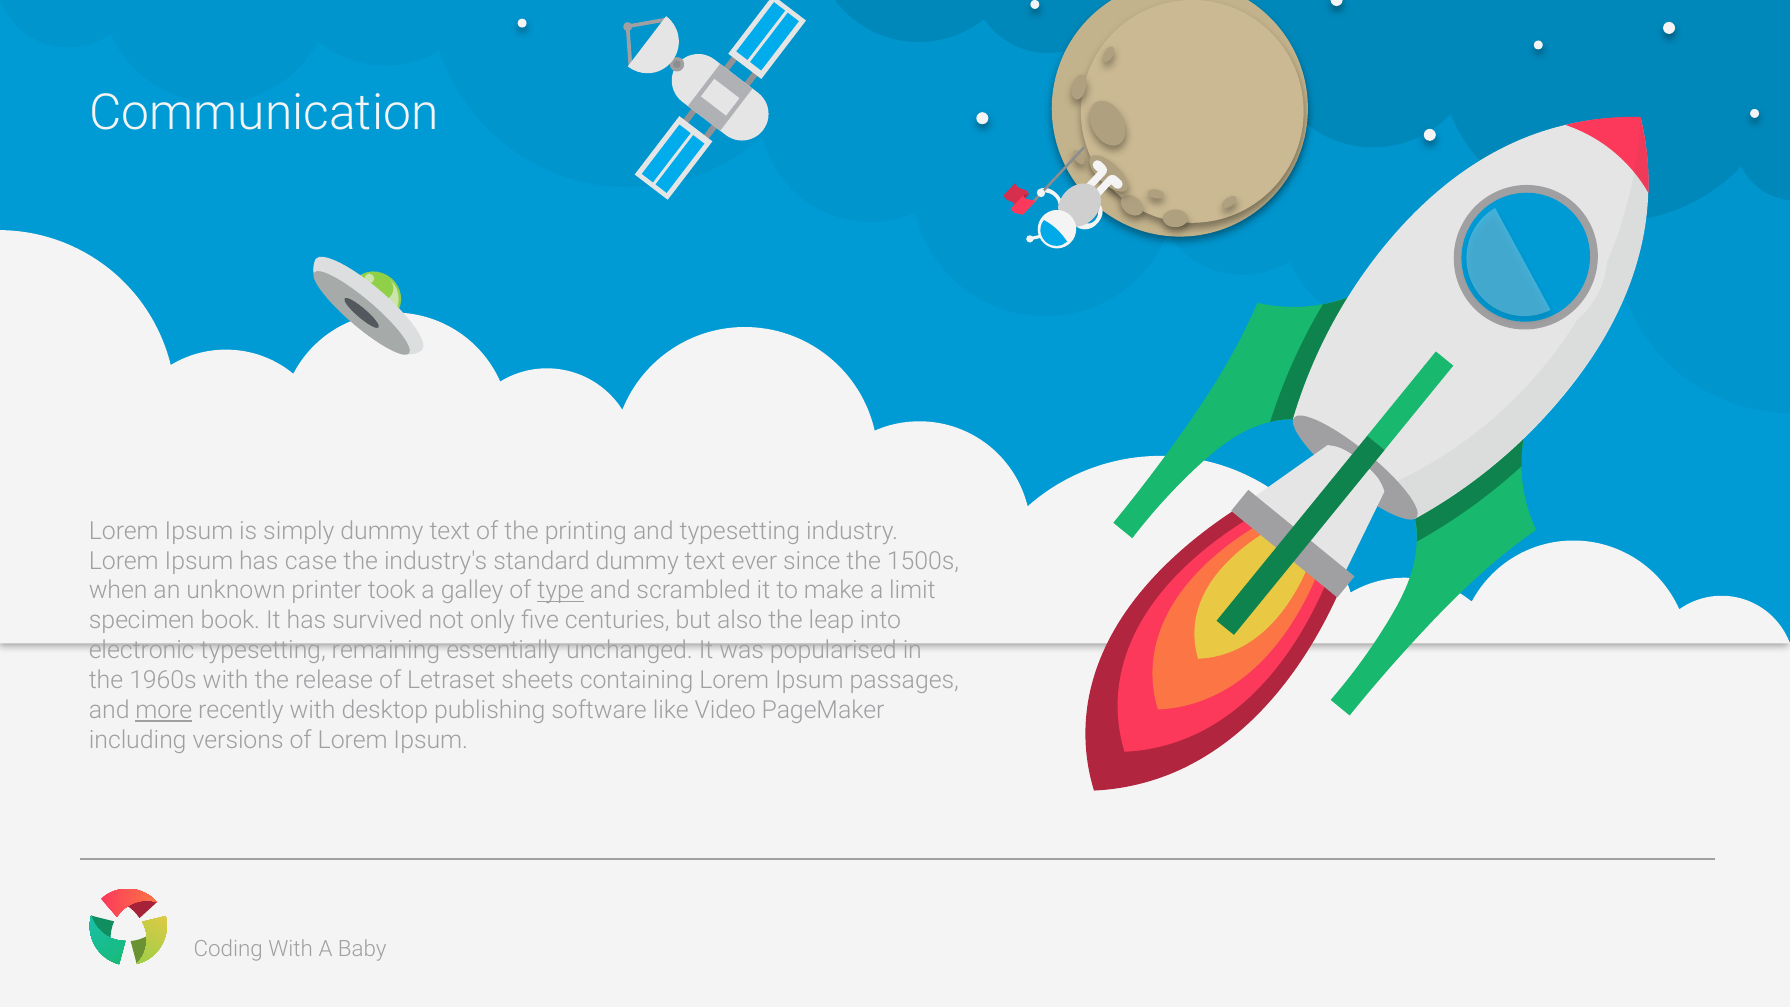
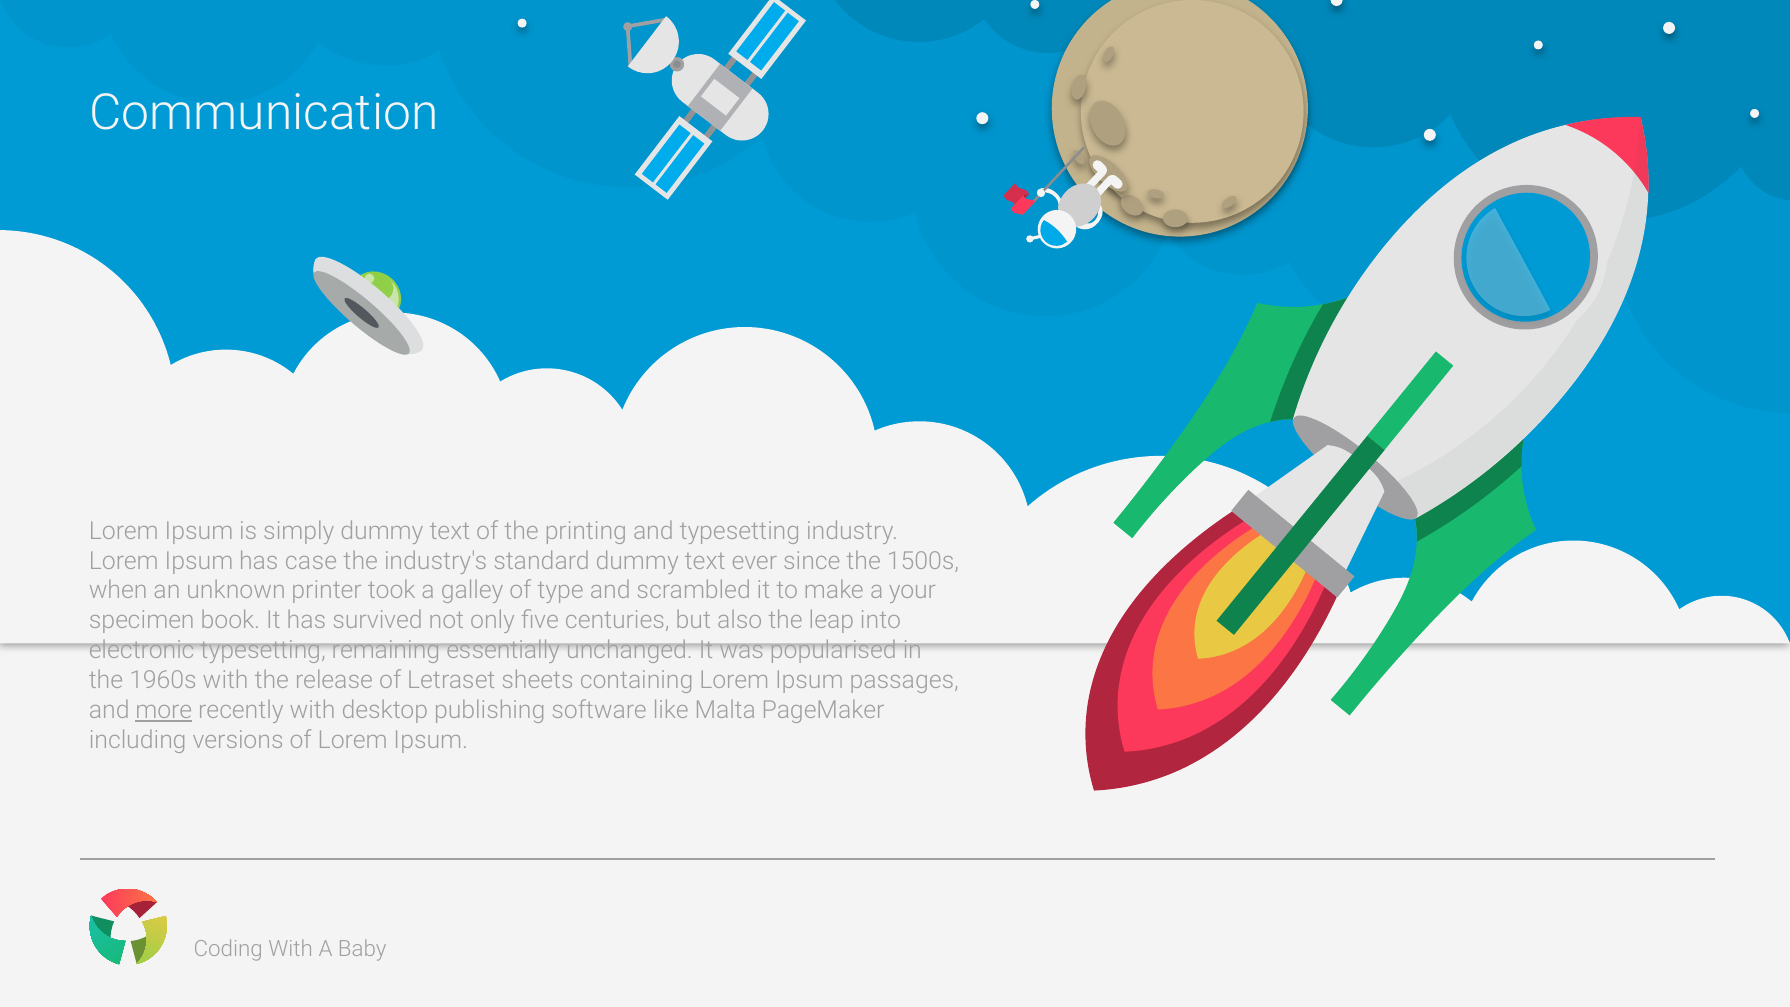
type underline: present -> none
limit: limit -> your
Video: Video -> Malta
